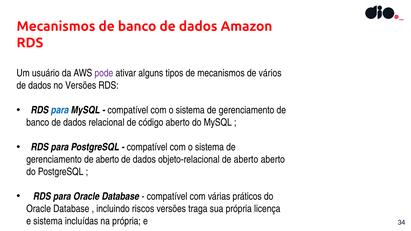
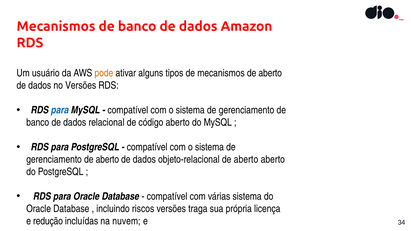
pode colour: purple -> orange
mecanismos de vários: vários -> aberto
várias práticos: práticos -> sistema
e sistema: sistema -> redução
na própria: própria -> nuvem
